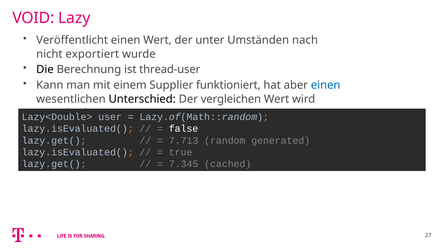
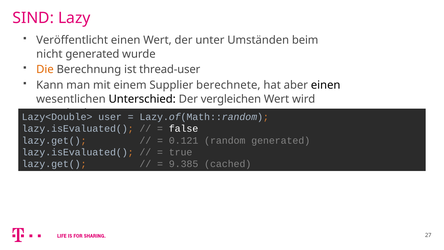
VOID: VOID -> SIND
nach: nach -> beim
nicht exportiert: exportiert -> generated
Die colour: black -> orange
funktioniert: funktioniert -> berechnete
einen at (326, 85) colour: blue -> black
7.713: 7.713 -> 0.121
7.345: 7.345 -> 9.385
